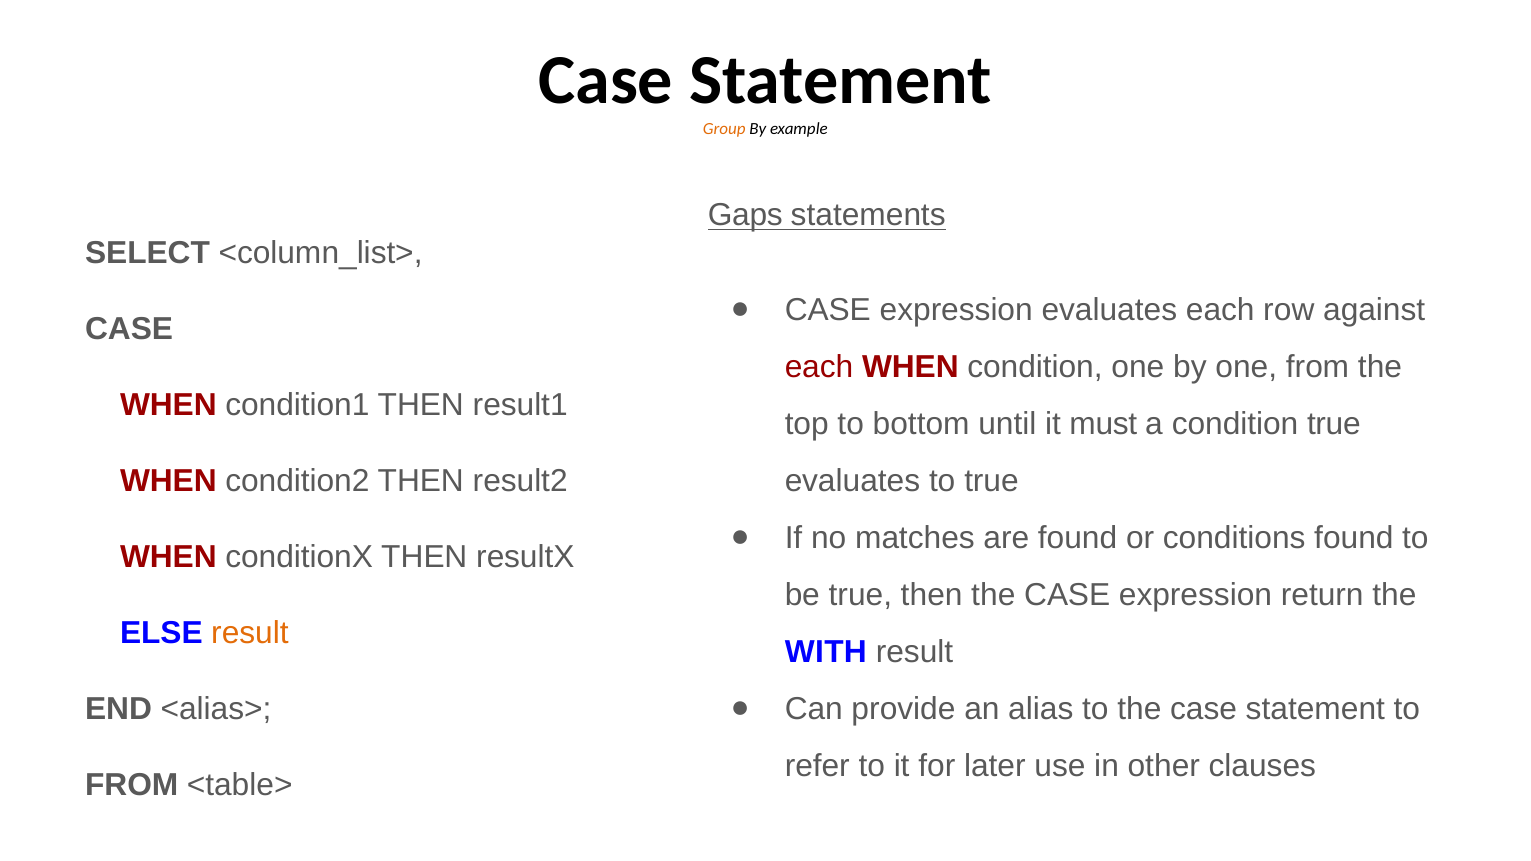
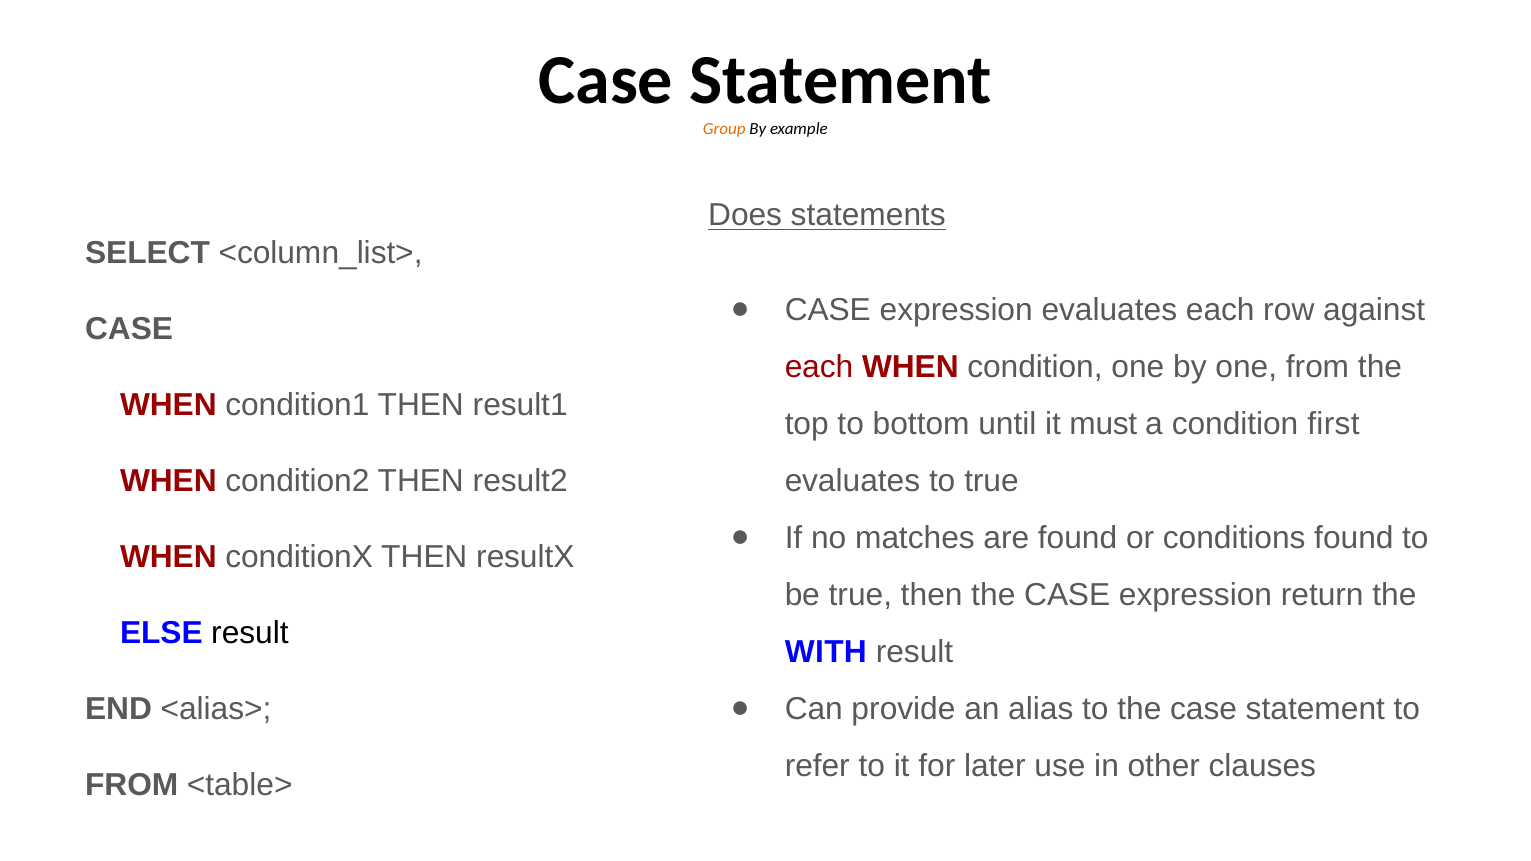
Gaps: Gaps -> Does
condition true: true -> first
result at (250, 633) colour: orange -> black
